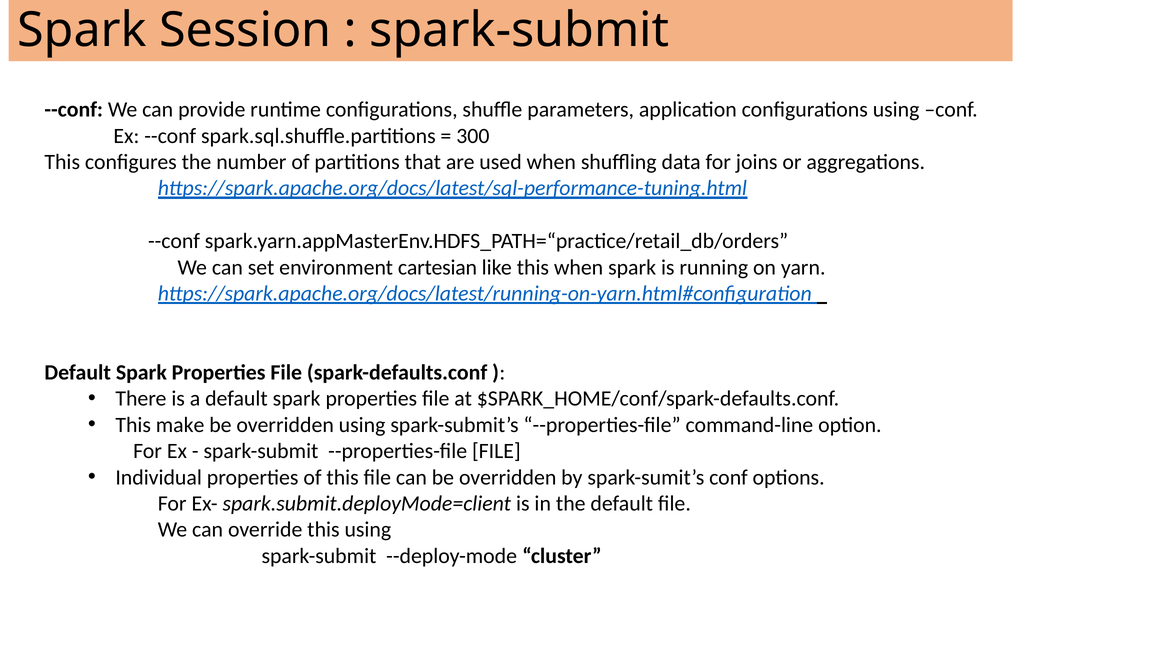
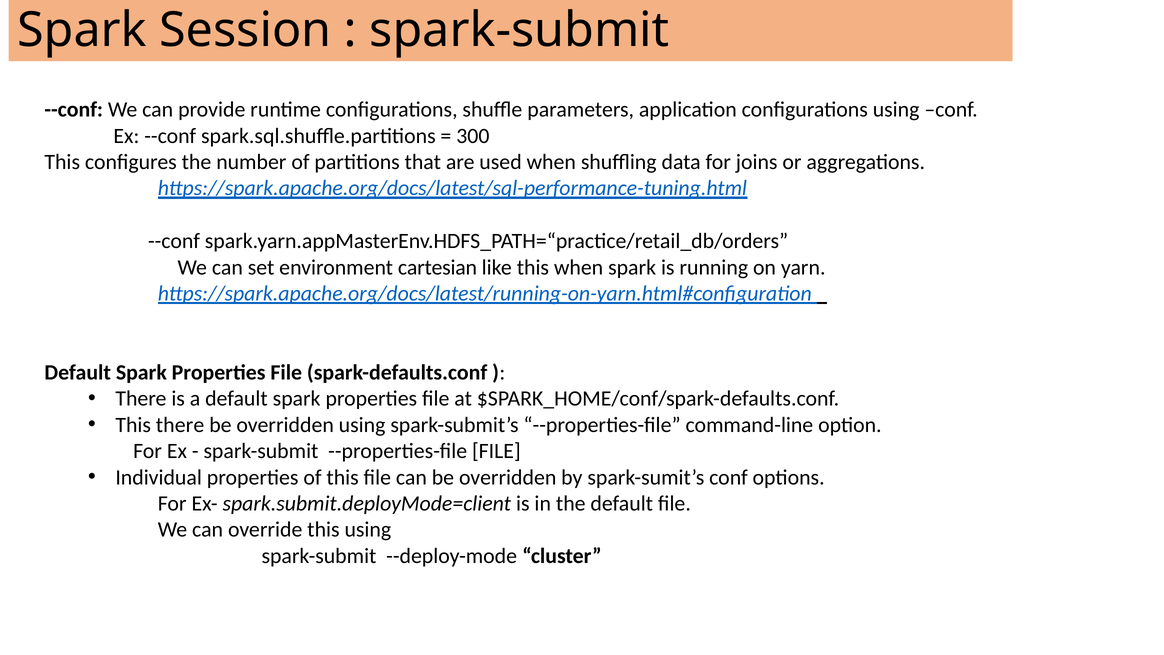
This make: make -> there
